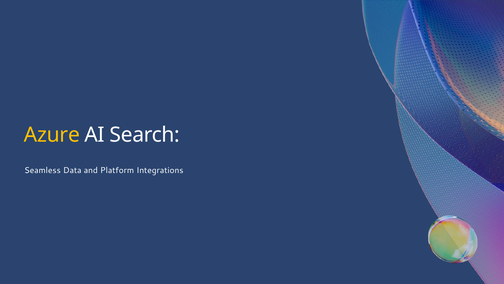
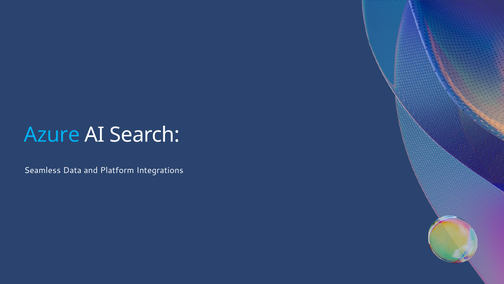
Azure colour: yellow -> light blue
